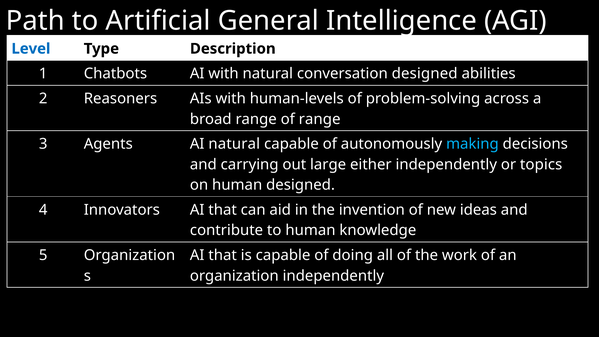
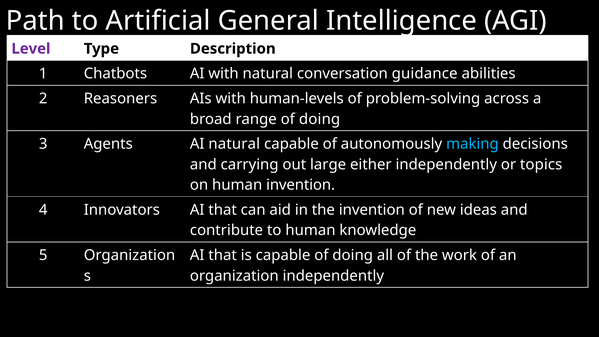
Level colour: blue -> purple
conversation designed: designed -> guidance
range of range: range -> doing
human designed: designed -> invention
